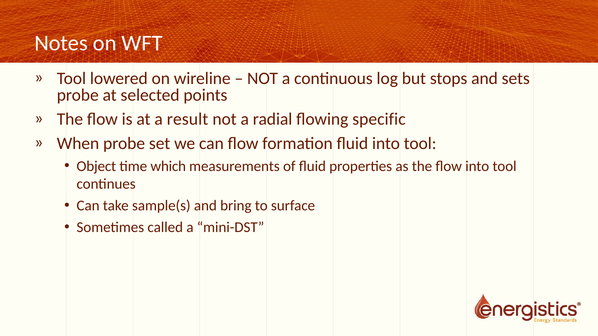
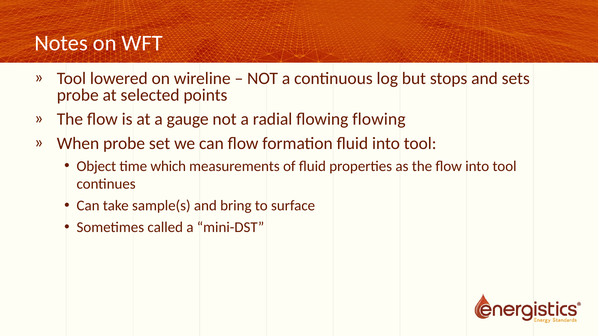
result: result -> gauge
flowing specific: specific -> flowing
